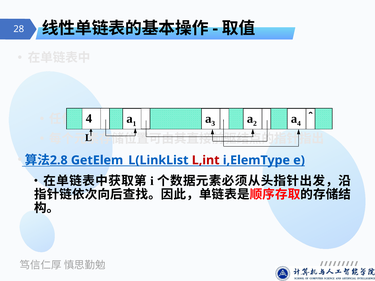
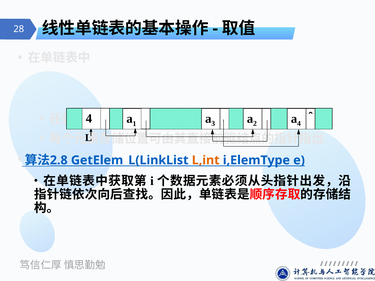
L,int colour: red -> orange
